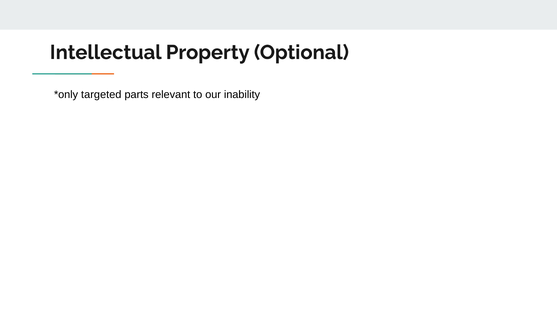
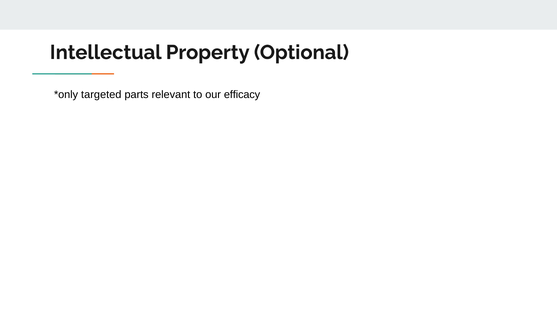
inability: inability -> efficacy
